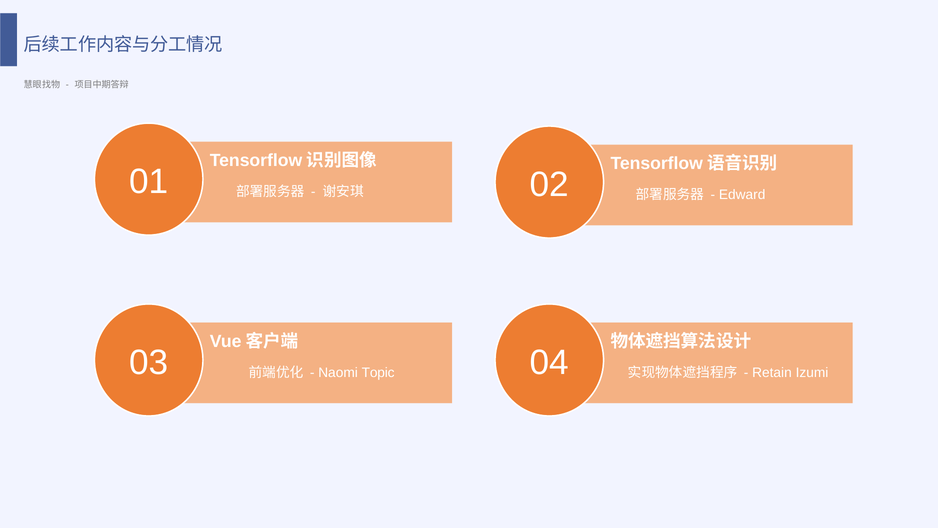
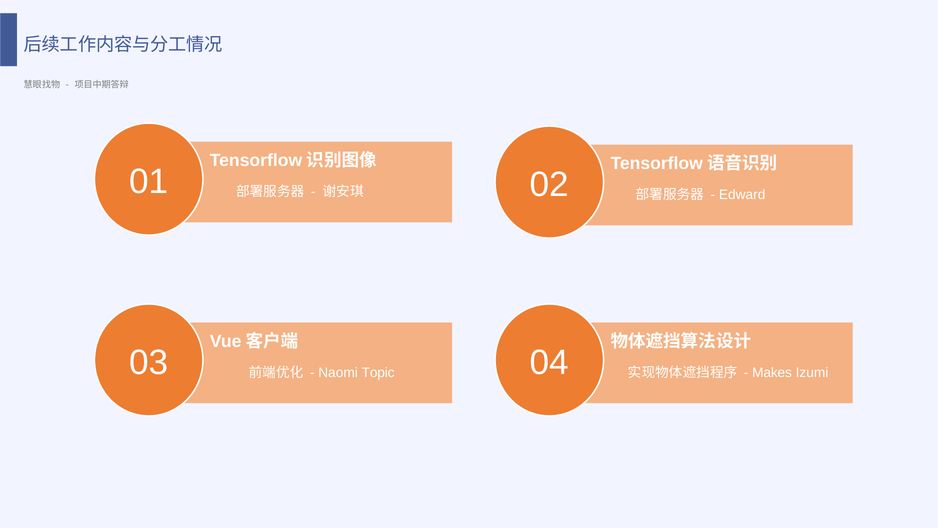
Retain: Retain -> Makes
